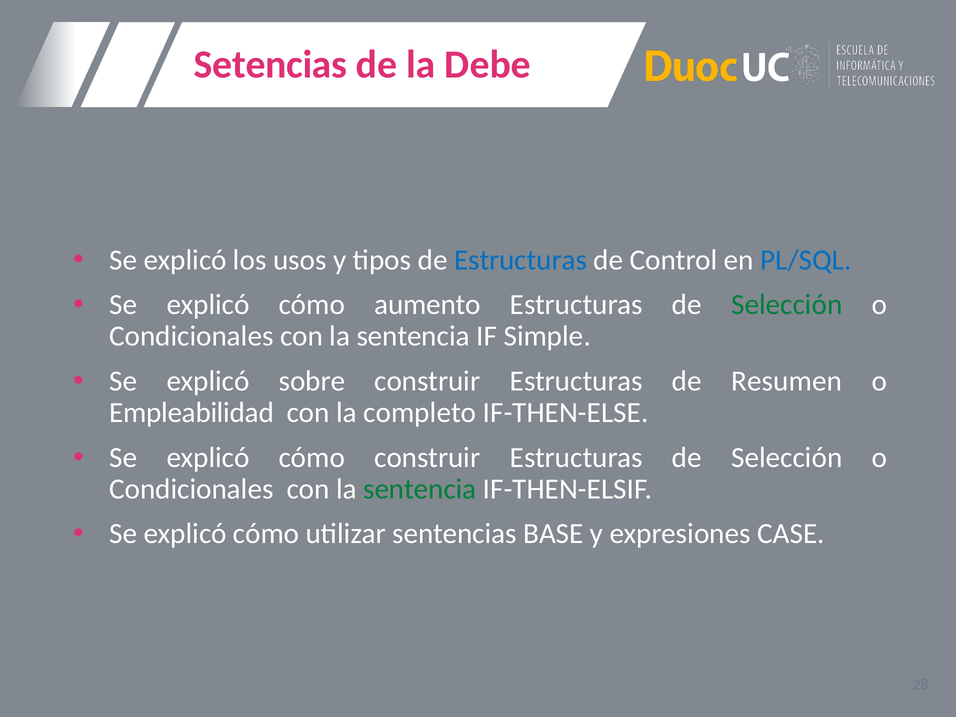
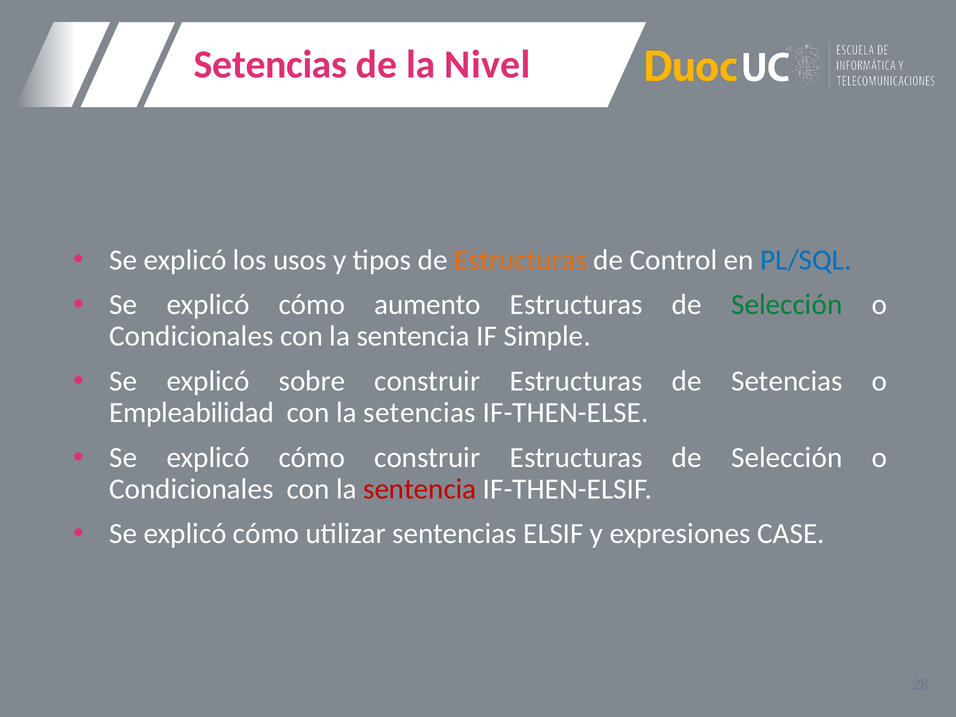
Debe: Debe -> Nivel
Estructuras at (521, 260) colour: blue -> orange
de Resumen: Resumen -> Setencias
la completo: completo -> setencias
sentencia at (420, 489) colour: green -> red
BASE: BASE -> ELSIF
